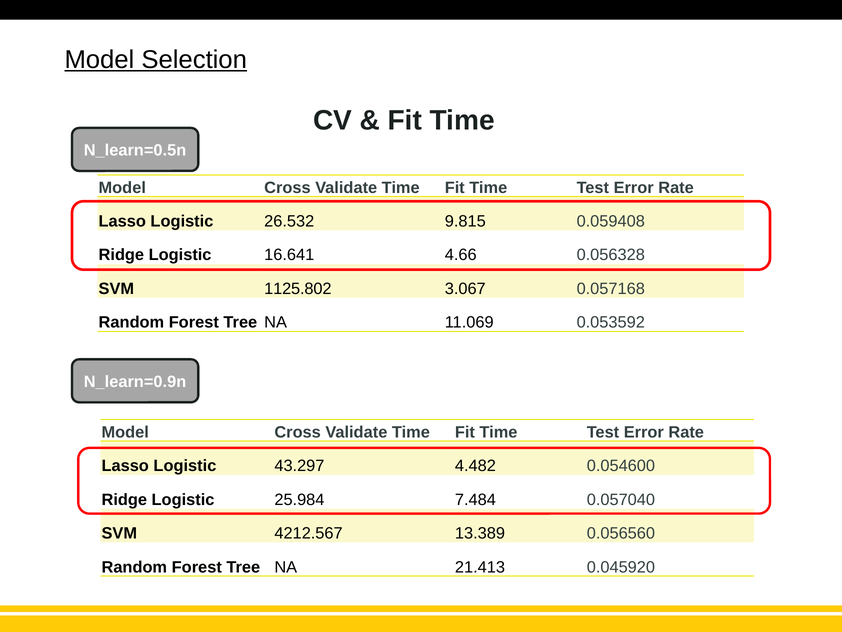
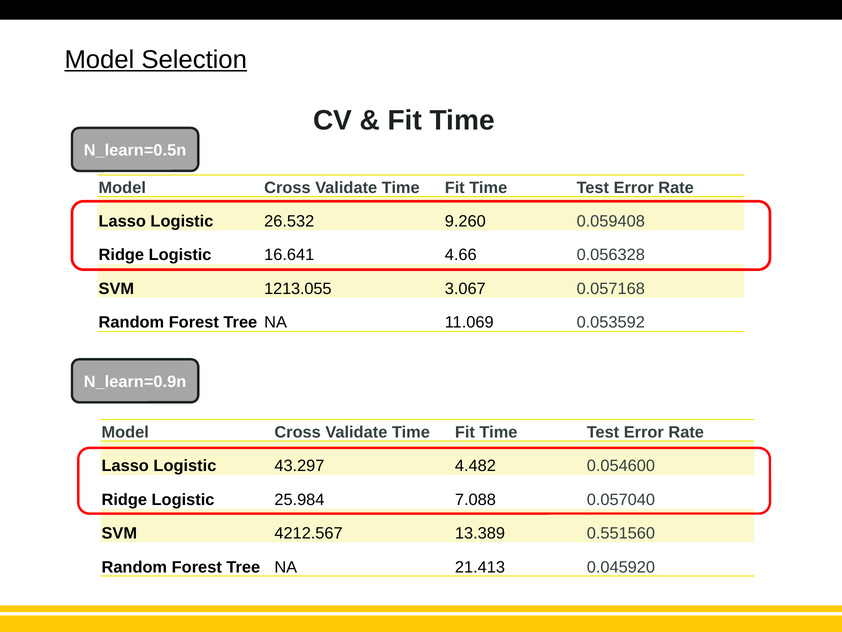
9.815: 9.815 -> 9.260
1125.802: 1125.802 -> 1213.055
7.484: 7.484 -> 7.088
0.056560: 0.056560 -> 0.551560
